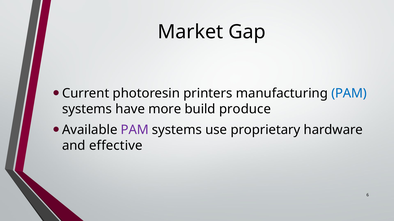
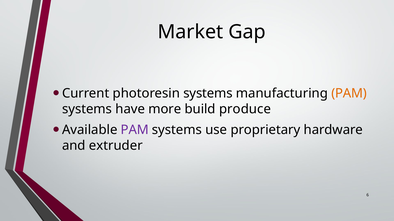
photoresin printers: printers -> systems
PAM at (349, 94) colour: blue -> orange
effective: effective -> extruder
